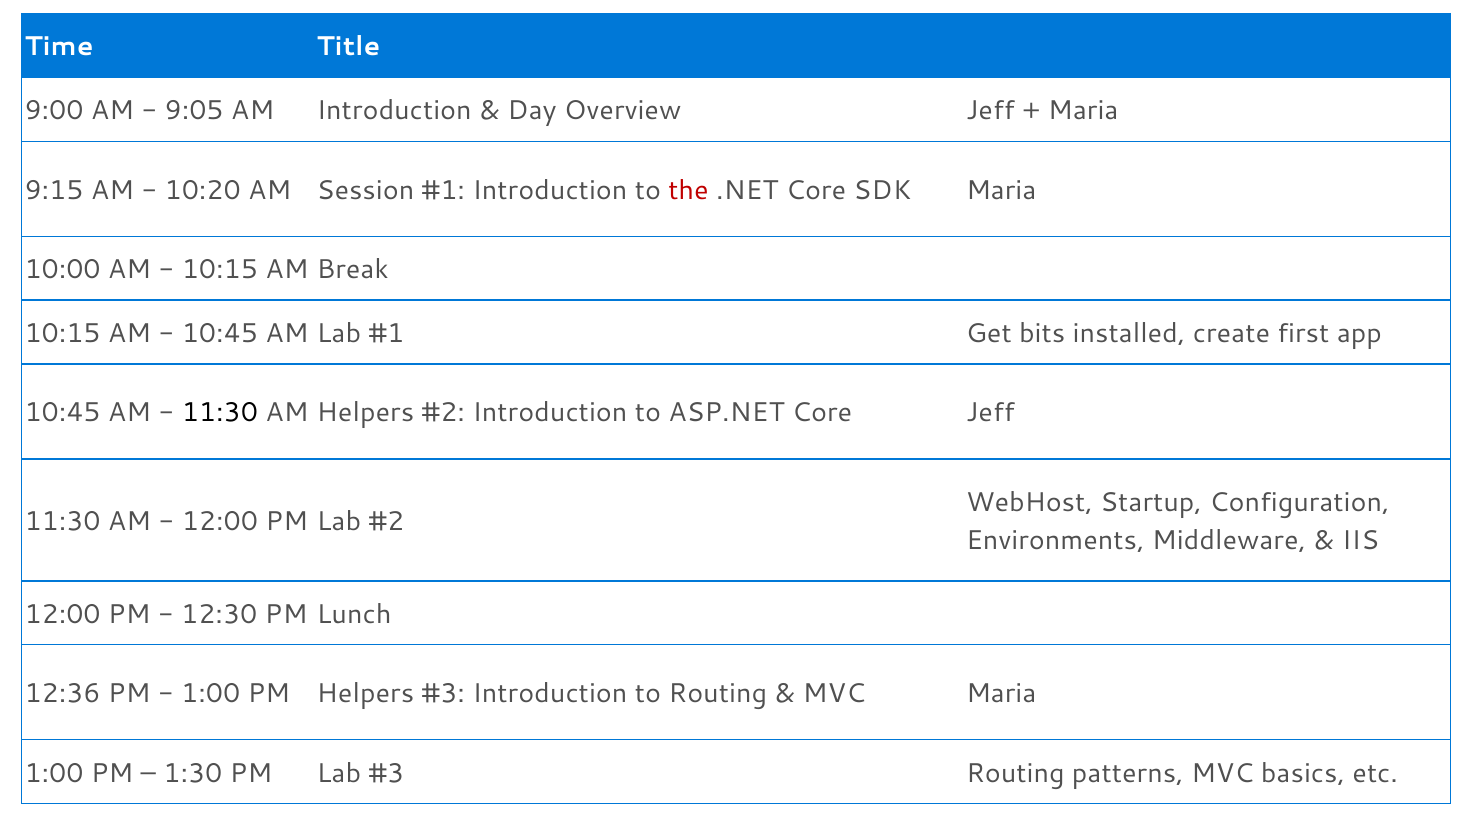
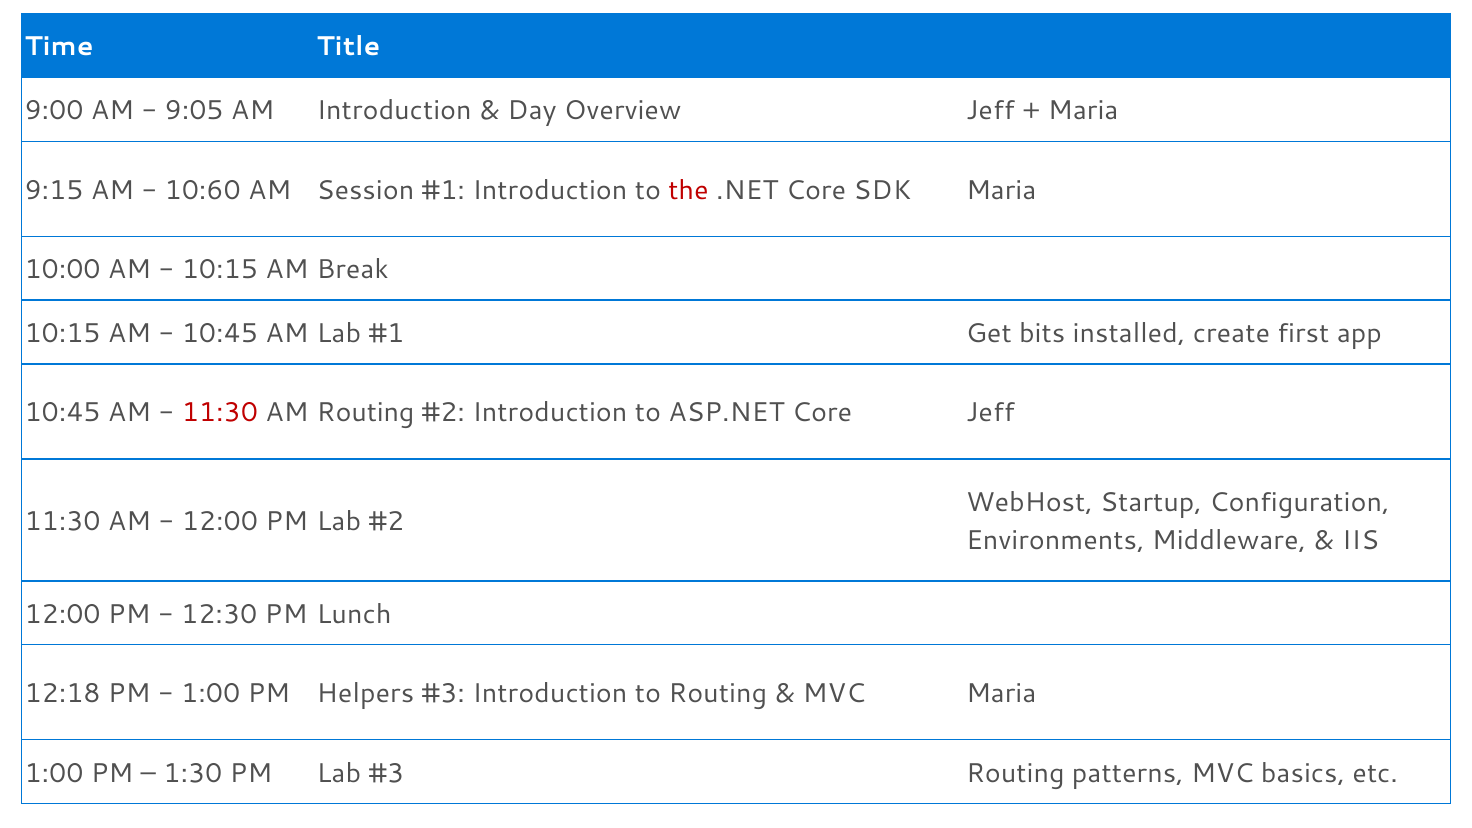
10:20: 10:20 -> 10:60
11:30 at (220, 413) colour: black -> red
AM Helpers: Helpers -> Routing
12:36: 12:36 -> 12:18
